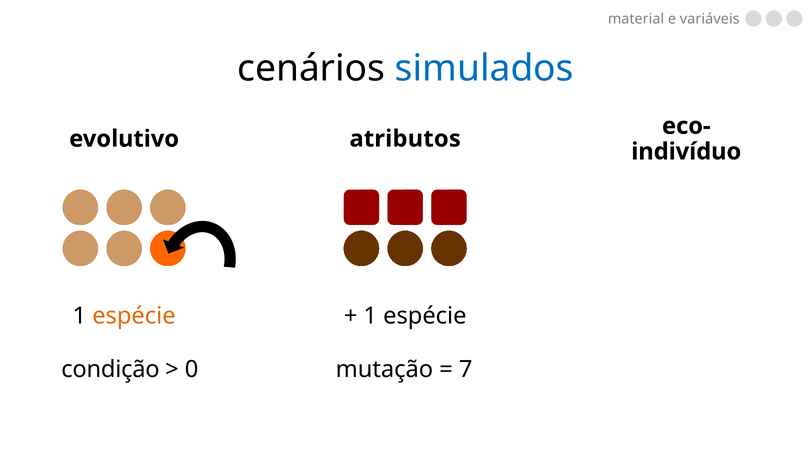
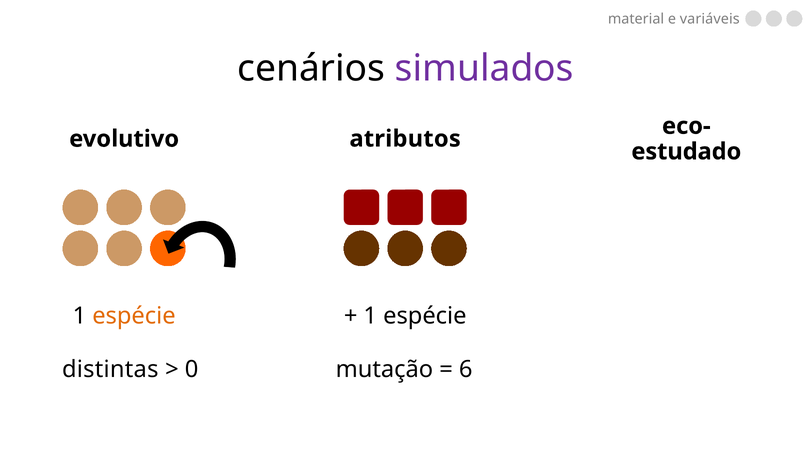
simulados colour: blue -> purple
indivíduo: indivíduo -> estudado
condição: condição -> distintas
7: 7 -> 6
